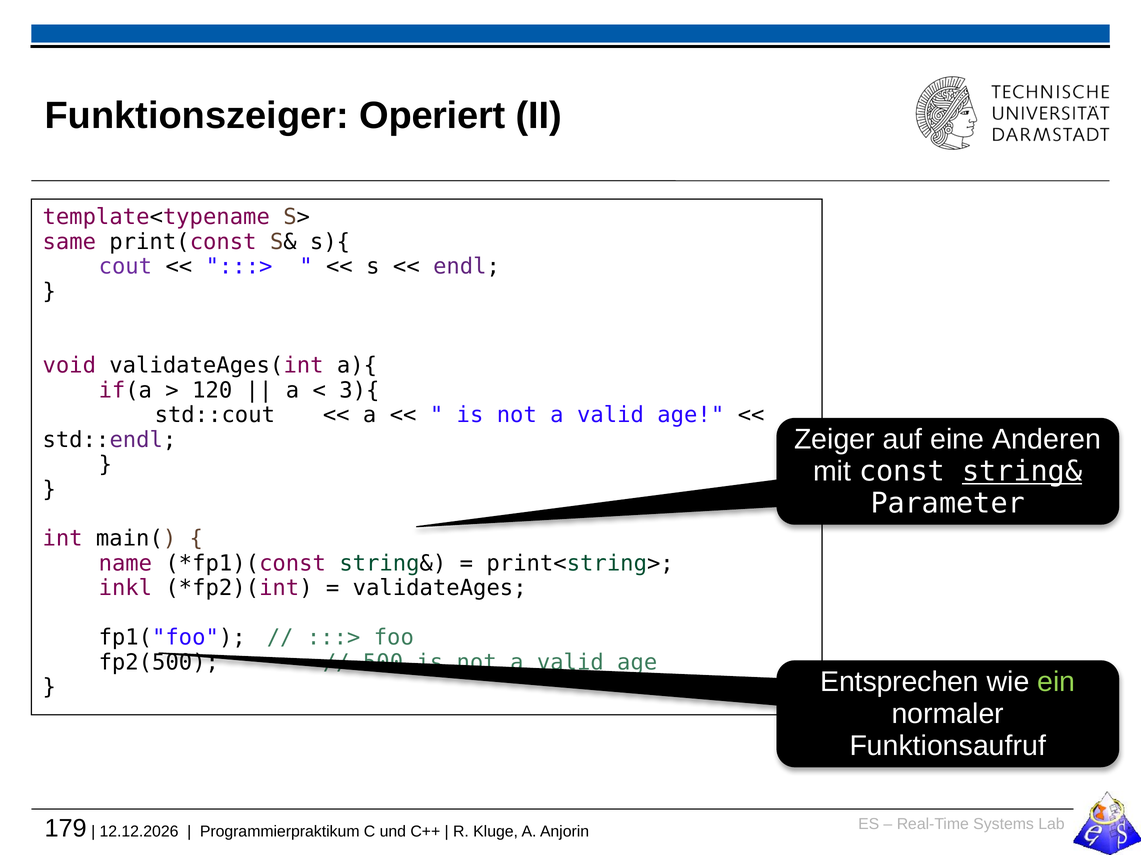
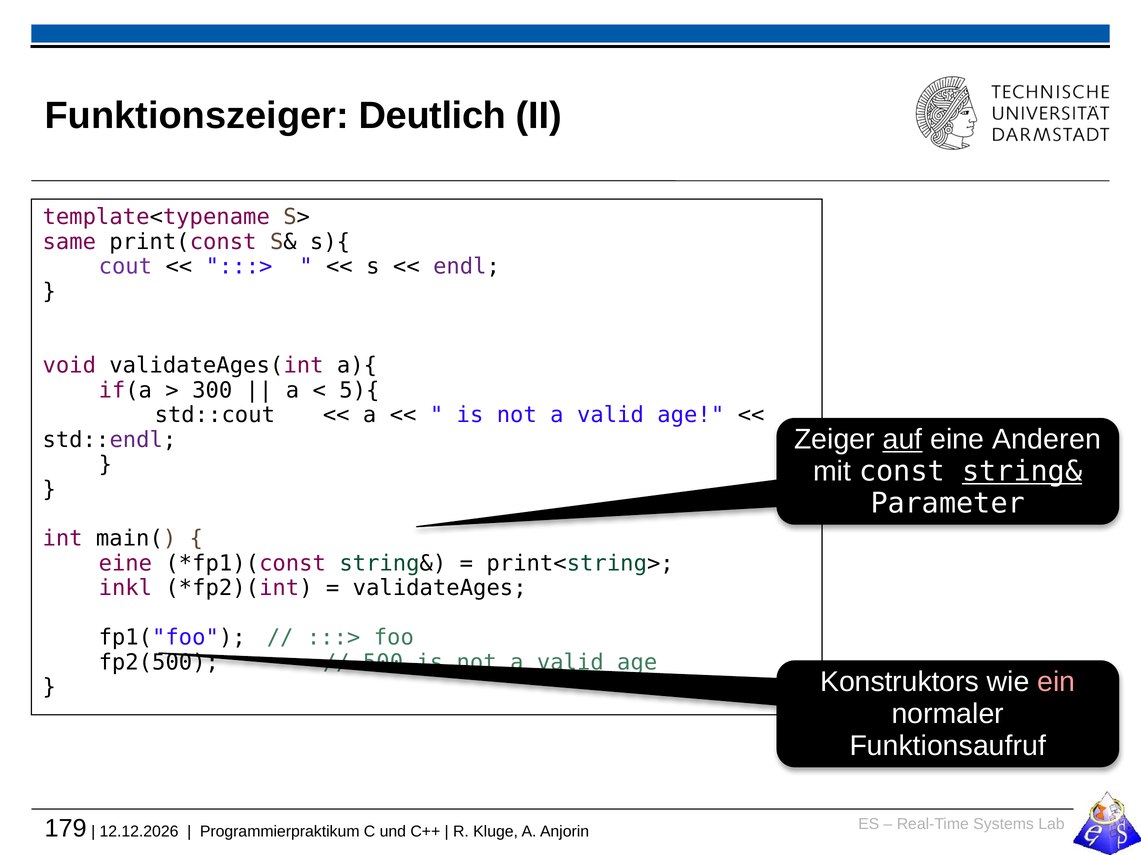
Operiert: Operiert -> Deutlich
120: 120 -> 300
3){: 3){ -> 5){
auf underline: none -> present
name at (125, 564): name -> eine
Entsprechen: Entsprechen -> Konstruktors
ein colour: light green -> pink
